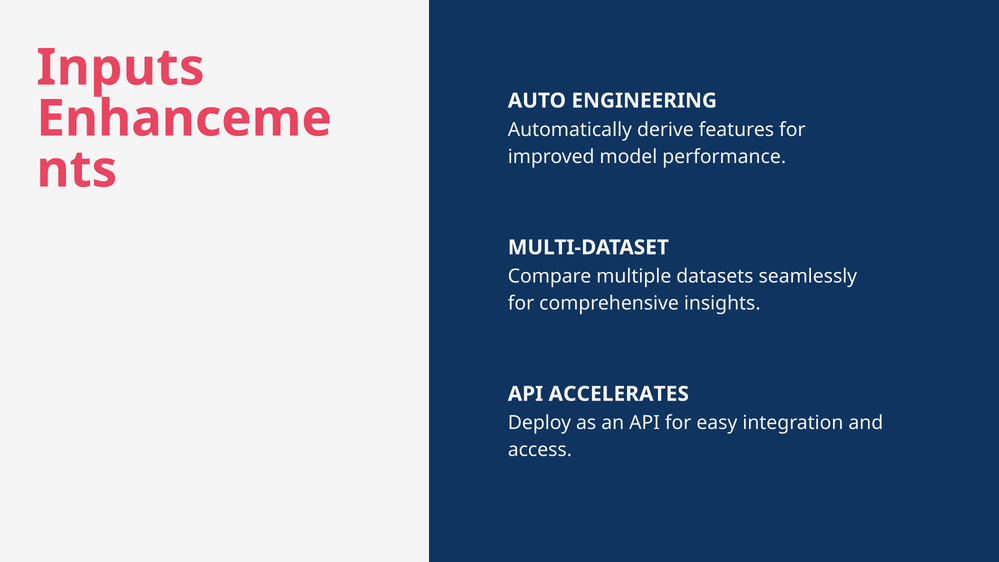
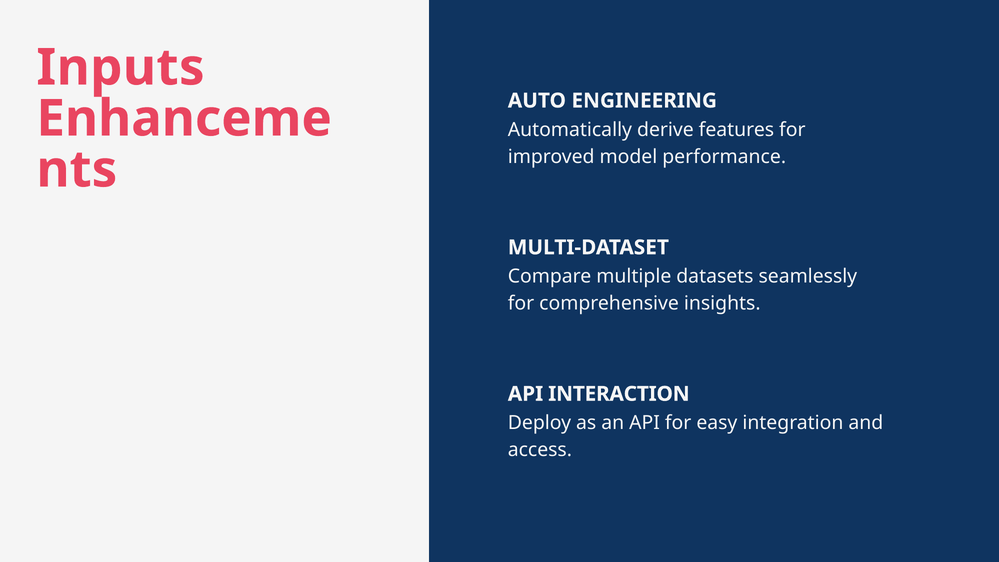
ACCELERATES: ACCELERATES -> INTERACTION
